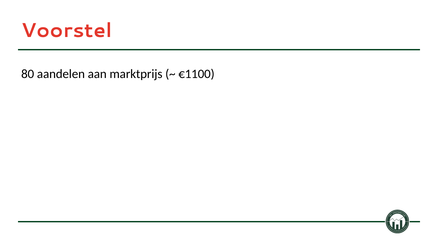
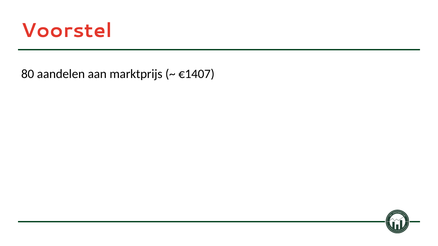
€1100: €1100 -> €1407
